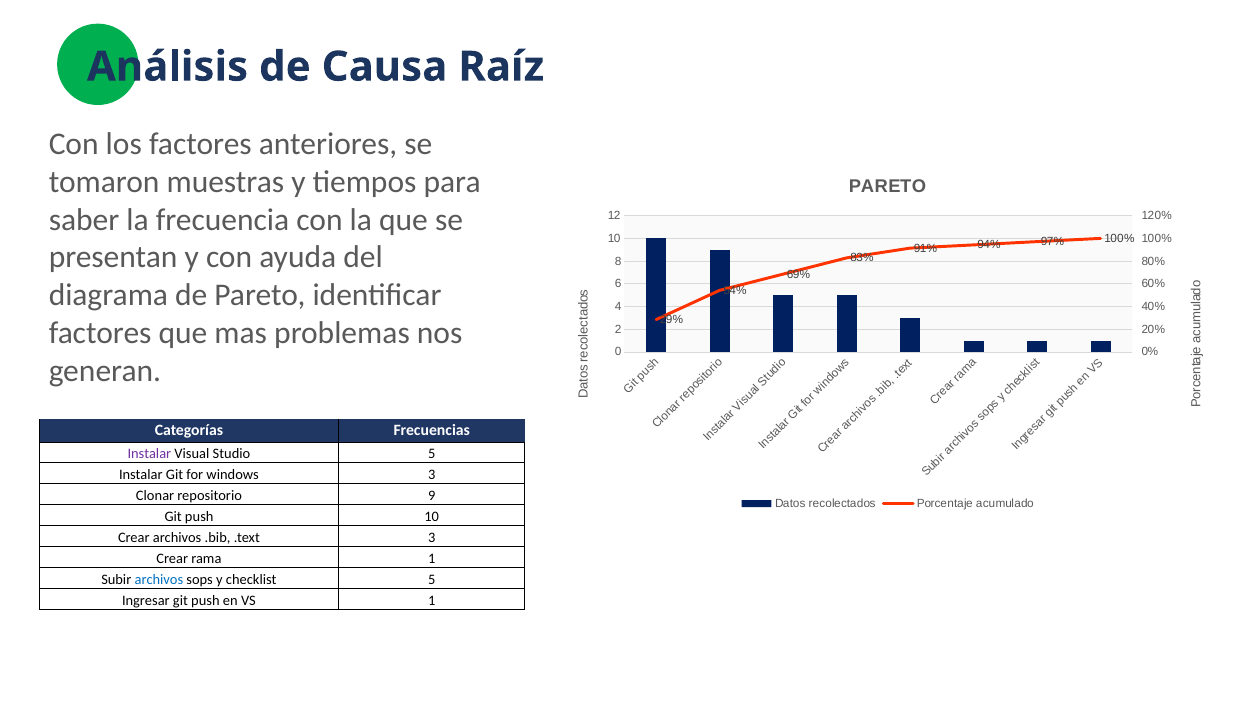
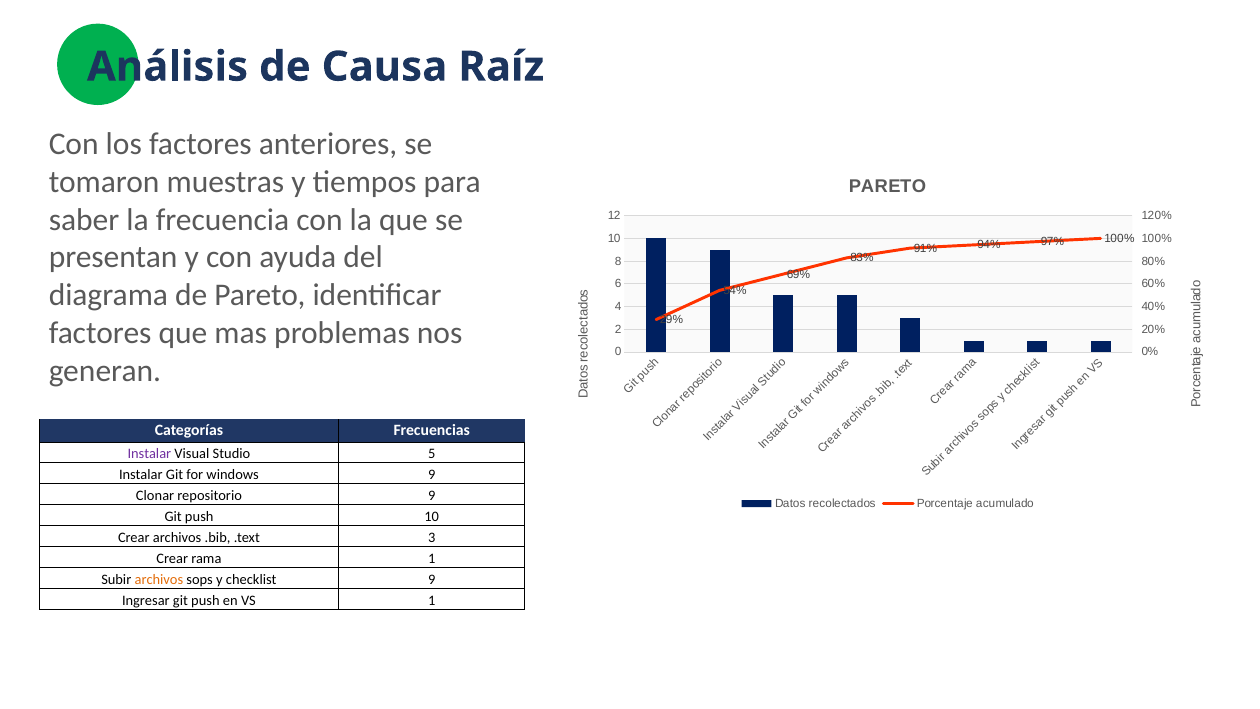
windows 3: 3 -> 9
archivos at (159, 580) colour: blue -> orange
checklist 5: 5 -> 9
